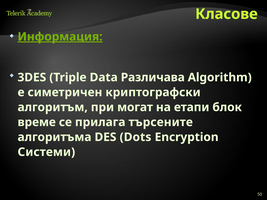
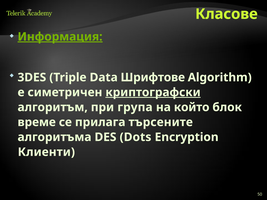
Различава: Различава -> Шрифтове
криптографски underline: none -> present
могат: могат -> група
етапи: етапи -> който
Системи: Системи -> Клиенти
